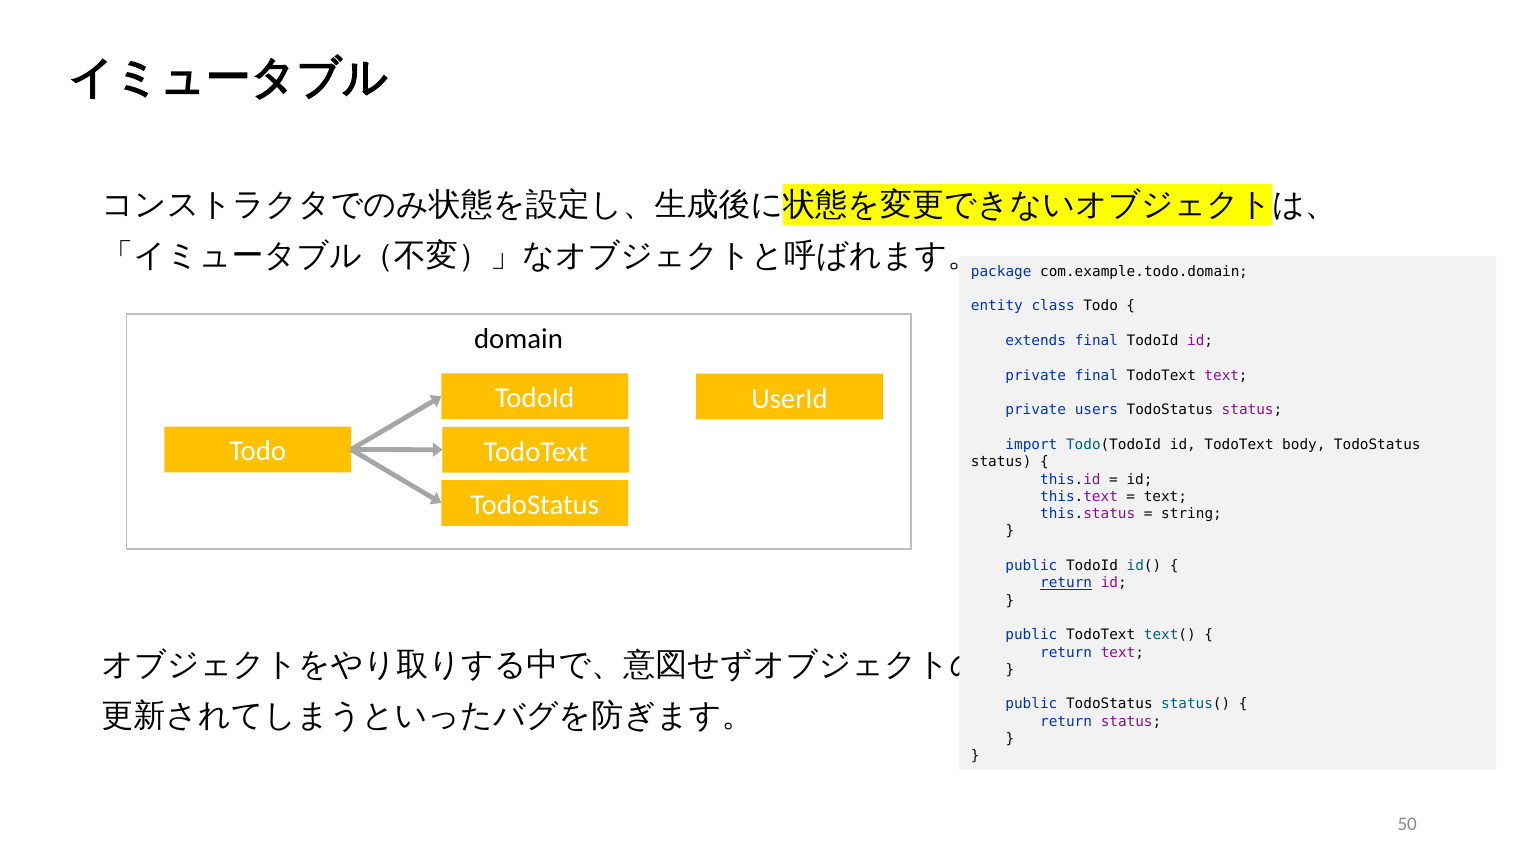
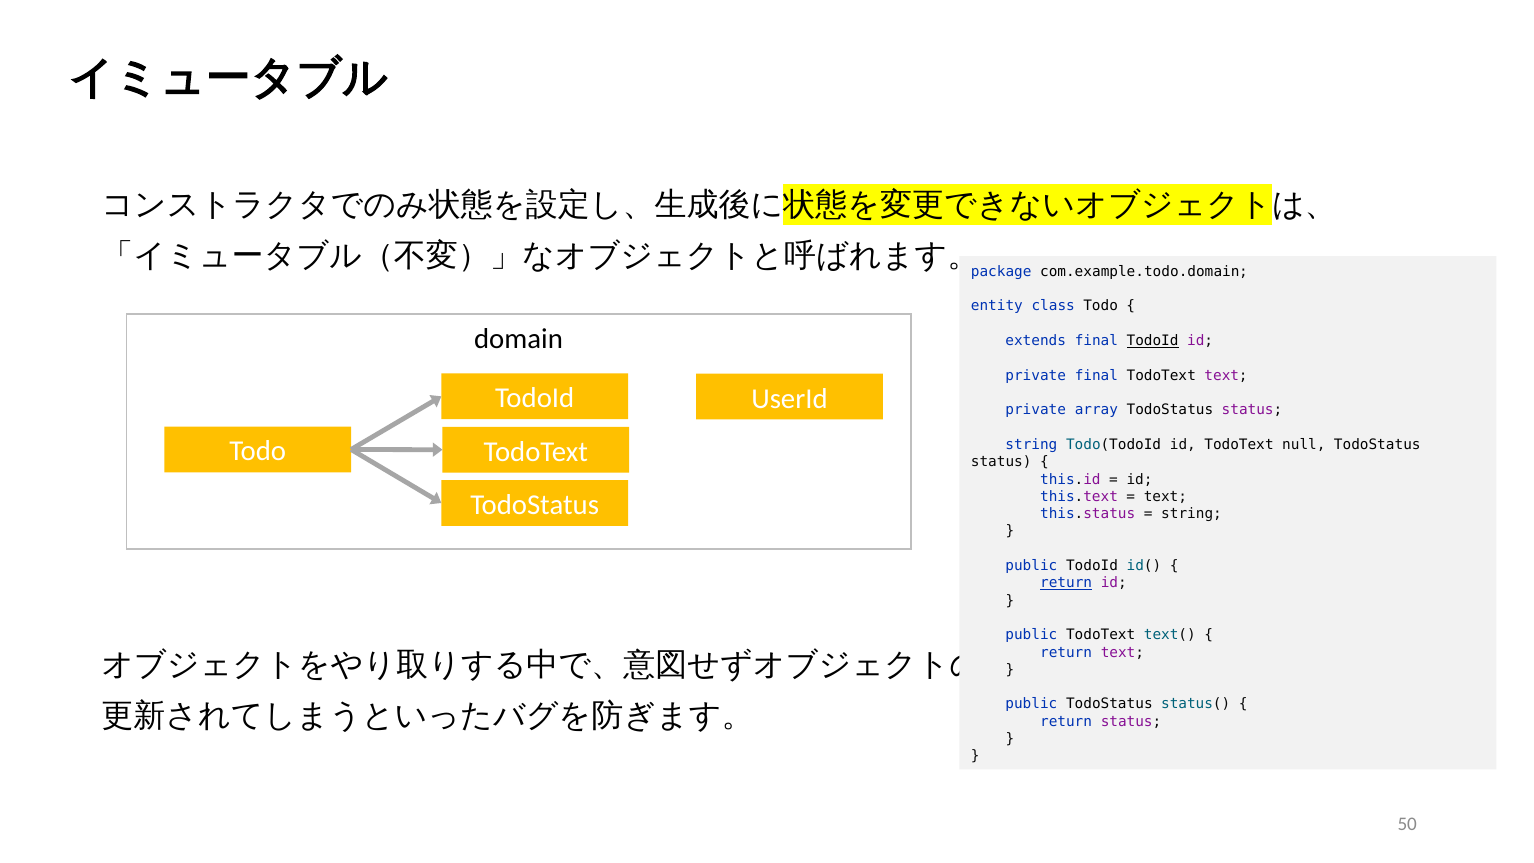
TodoId at (1153, 341) underline: none -> present
users: users -> array
import at (1031, 445): import -> string
body: body -> null
